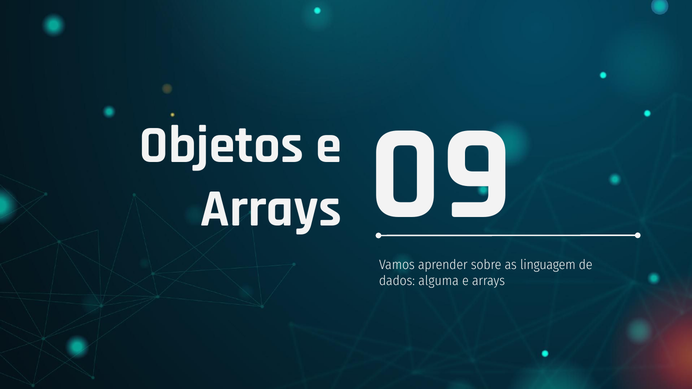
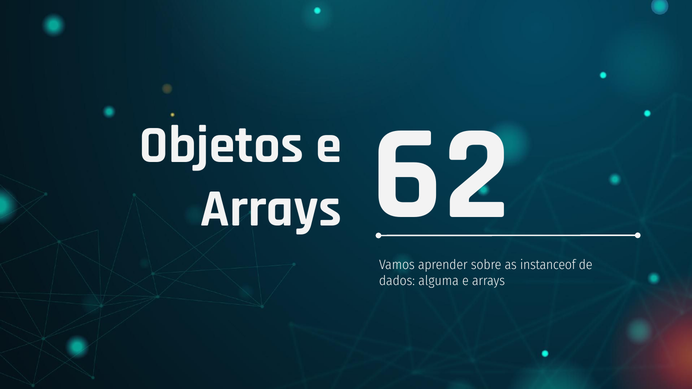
09: 09 -> 62
linguagem: linguagem -> instanceof
